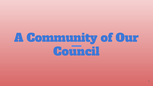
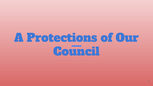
Community: Community -> Protections
